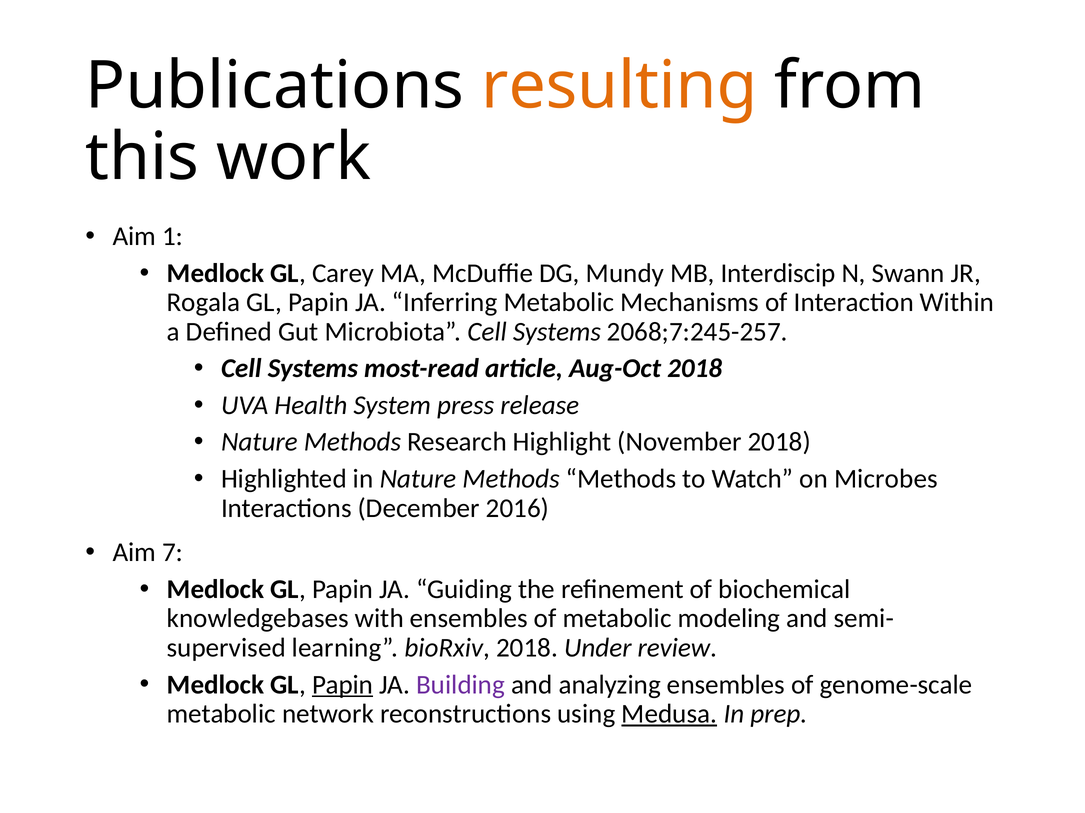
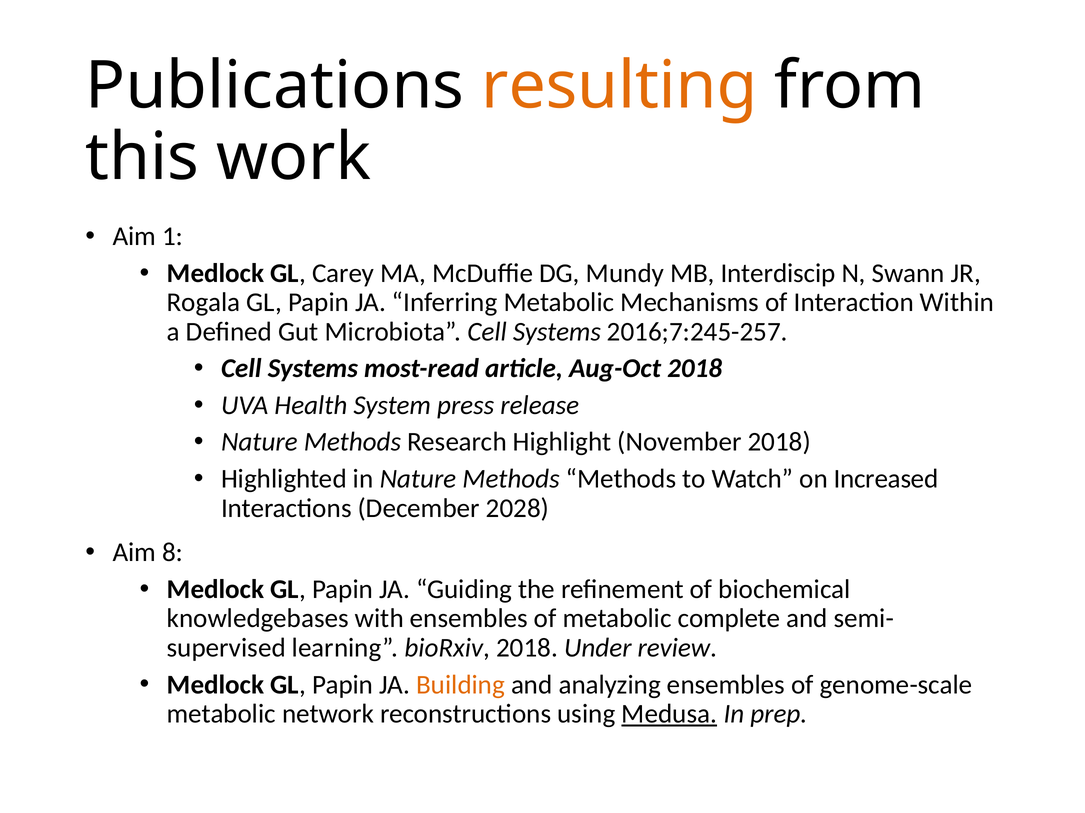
2068;7:245-257: 2068;7:245-257 -> 2016;7:245-257
Microbes: Microbes -> Increased
2016: 2016 -> 2028
7: 7 -> 8
modeling: modeling -> complete
Papin at (343, 685) underline: present -> none
Building colour: purple -> orange
